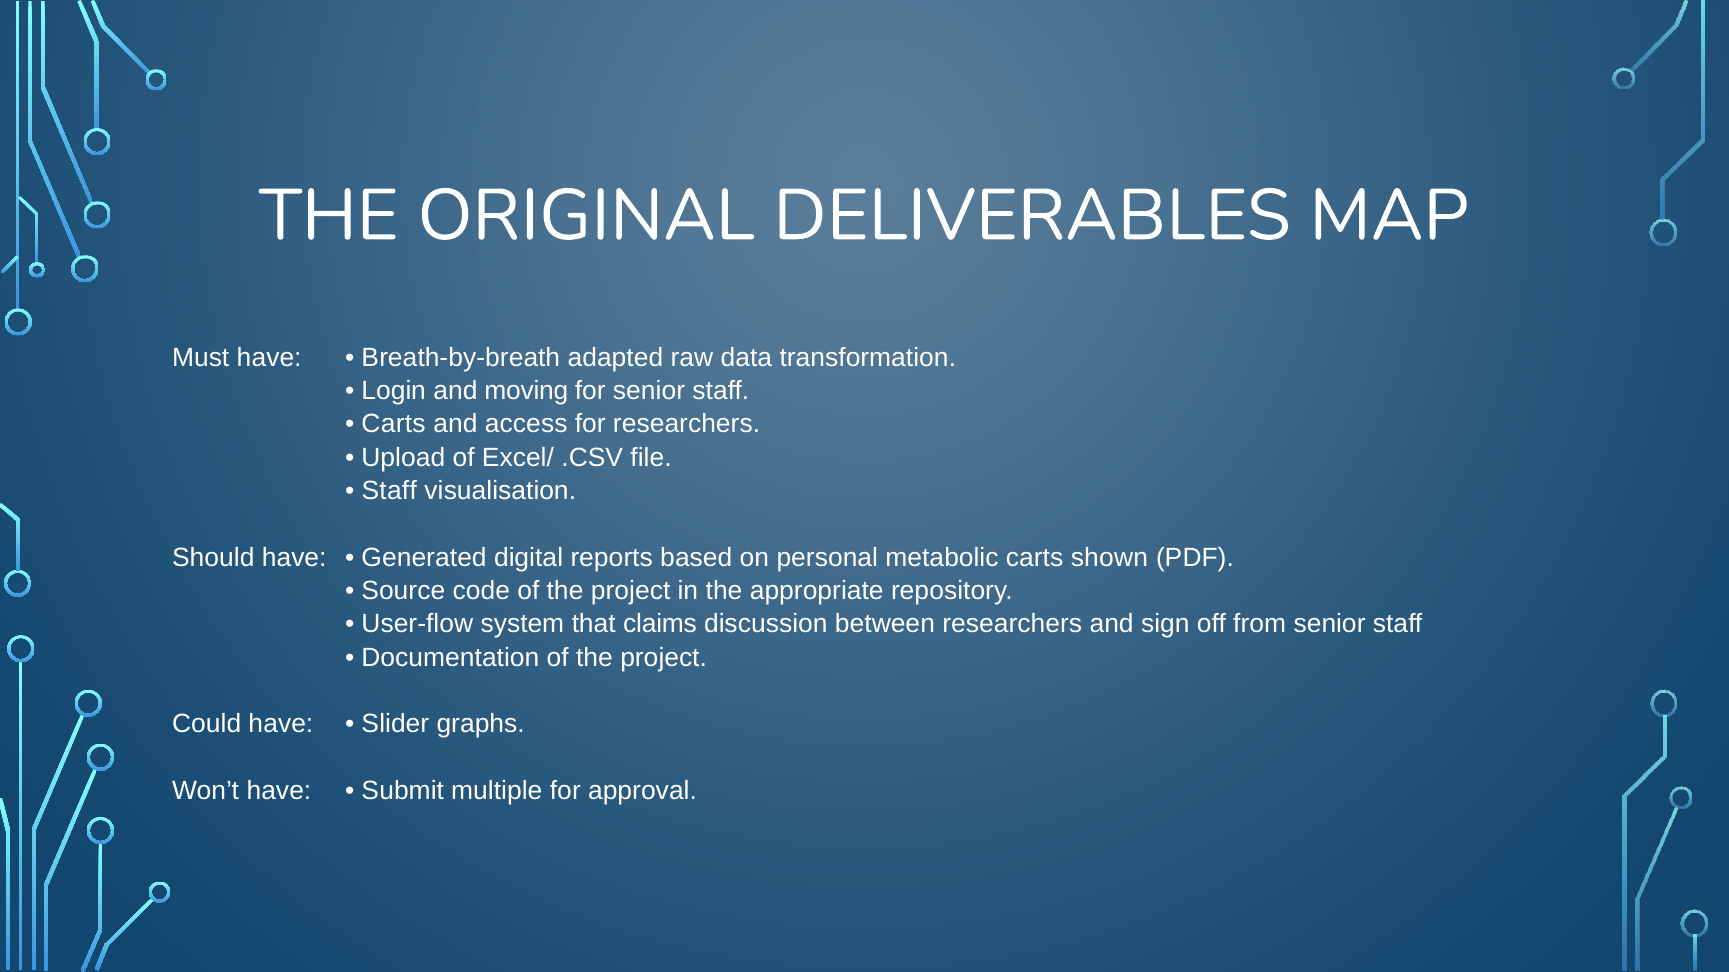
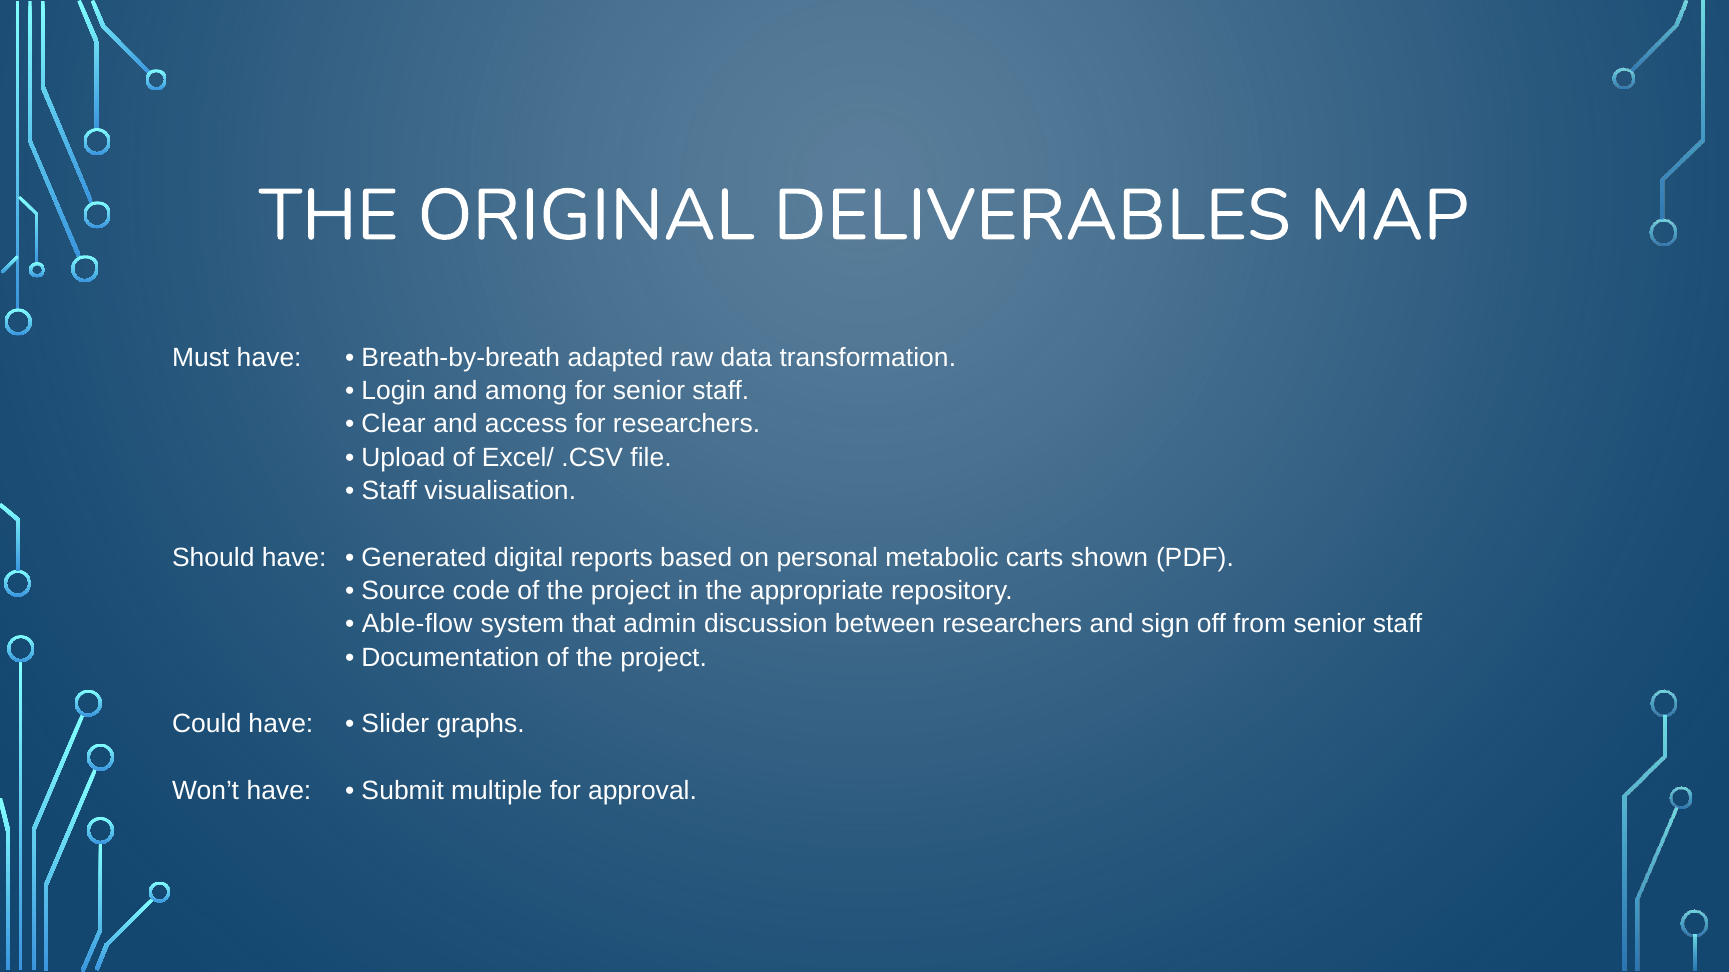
moving: moving -> among
Carts at (394, 424): Carts -> Clear
User-flow: User-flow -> Able-flow
claims: claims -> admin
